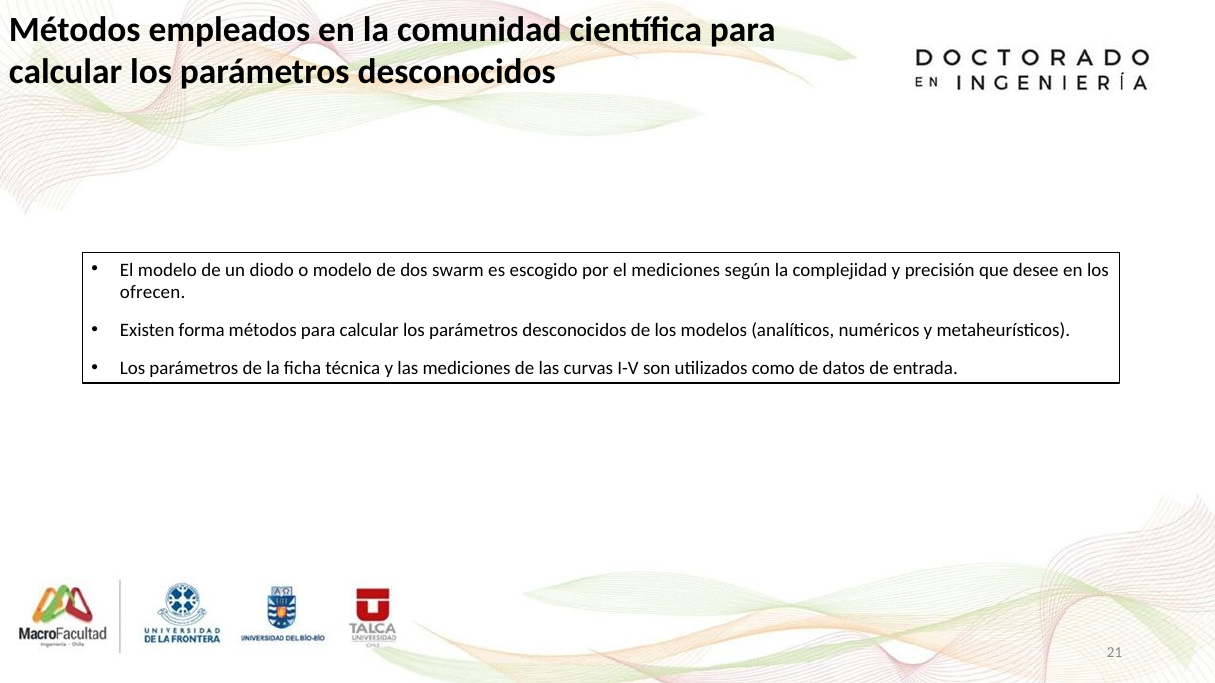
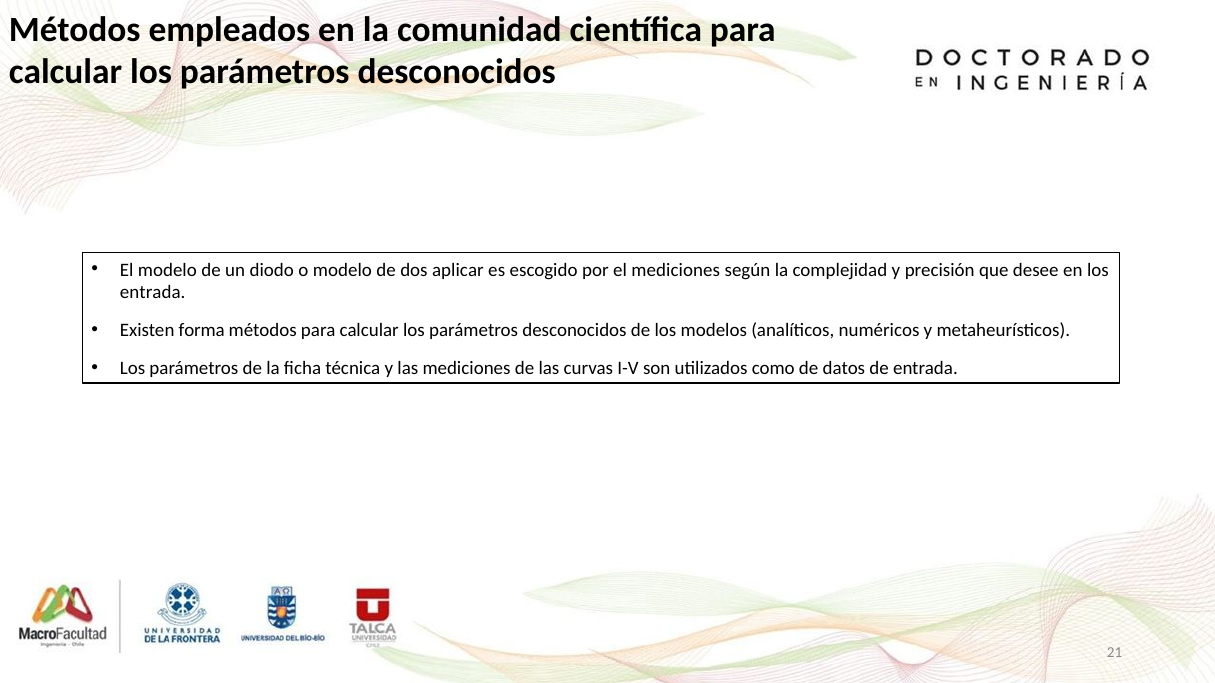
swarm: swarm -> aplicar
ofrecen at (153, 293): ofrecen -> entrada
